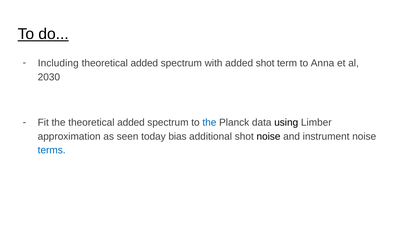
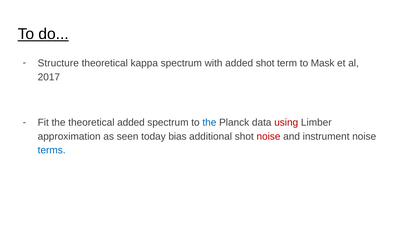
Including: Including -> Structure
added at (144, 63): added -> kappa
Anna: Anna -> Mask
2030: 2030 -> 2017
using colour: black -> red
noise at (268, 136) colour: black -> red
